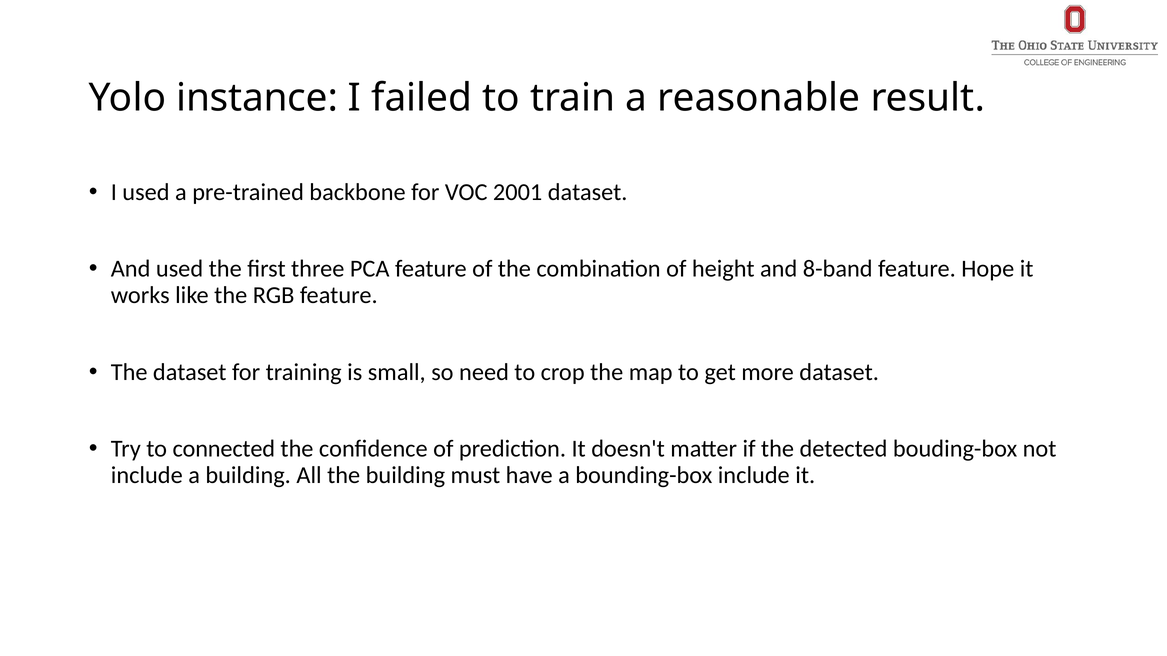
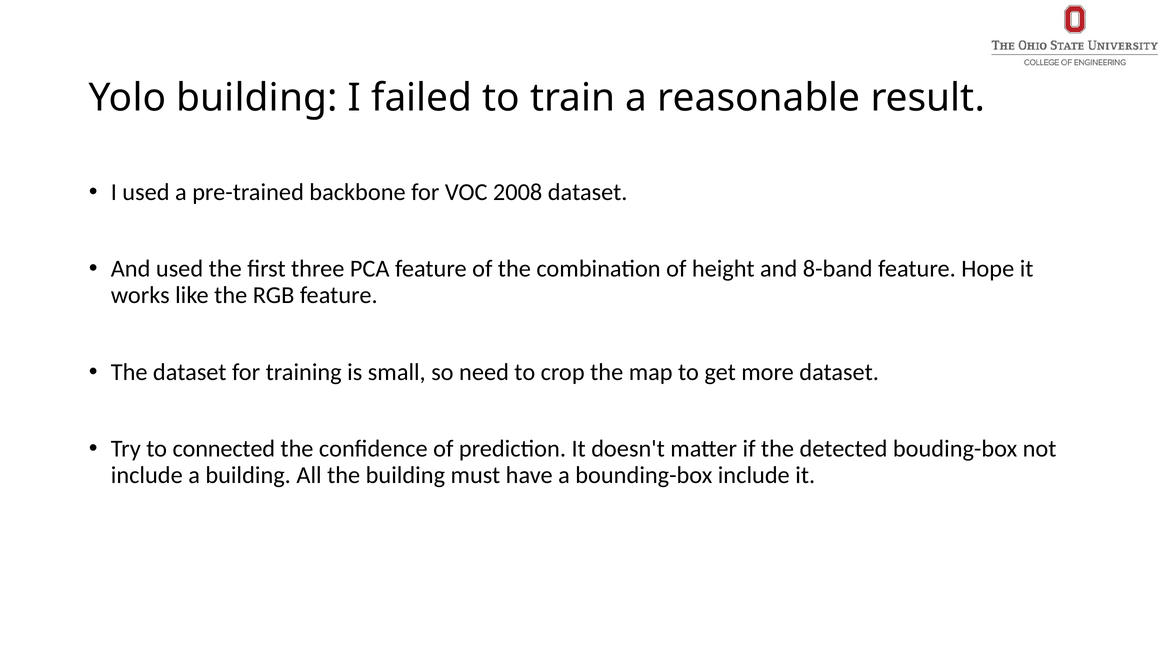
Yolo instance: instance -> building
2001: 2001 -> 2008
